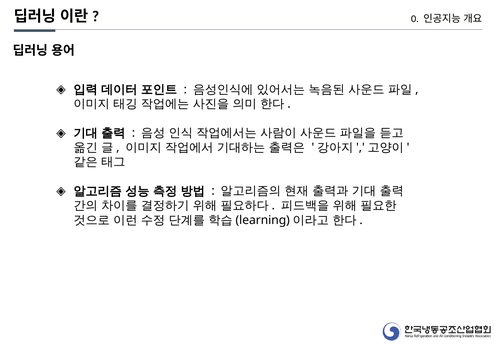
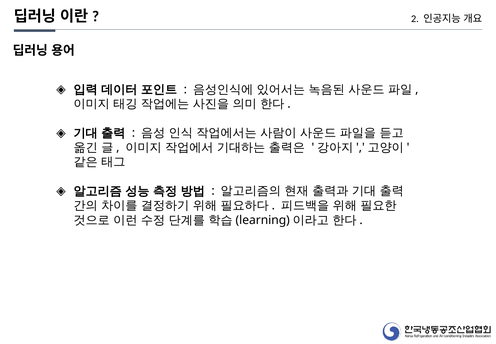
0: 0 -> 2
